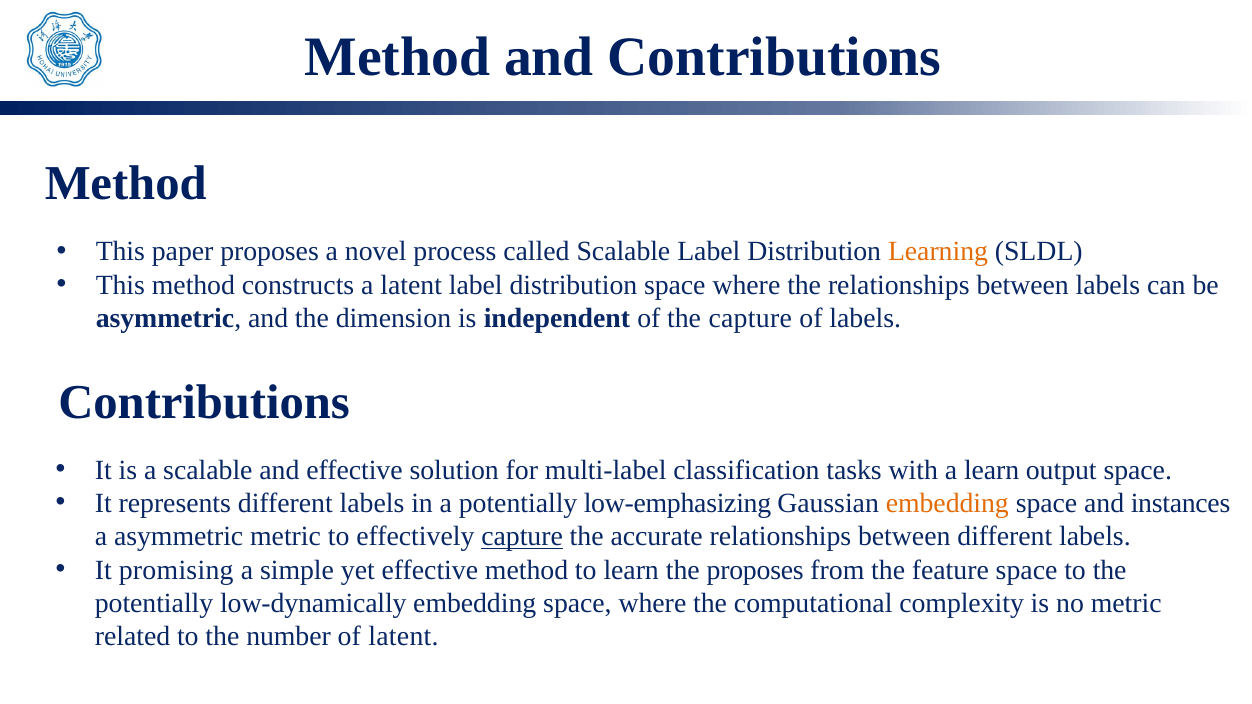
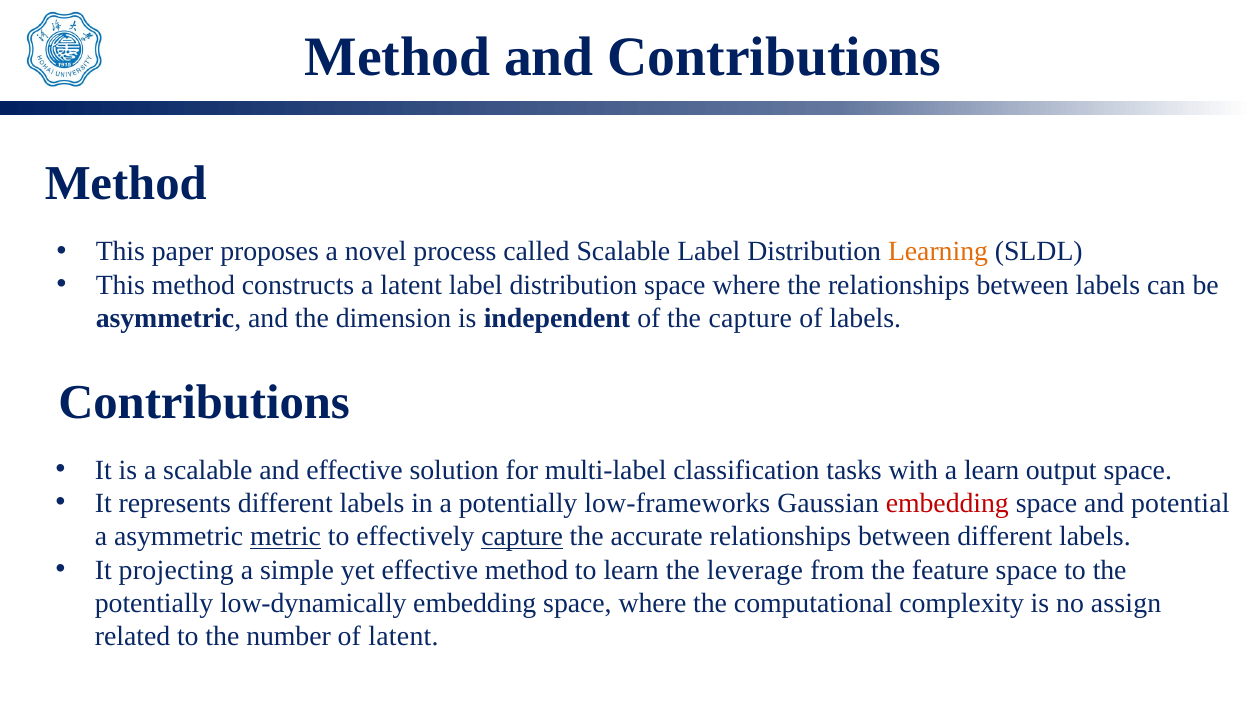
low-emphasizing: low-emphasizing -> low-frameworks
embedding at (947, 504) colour: orange -> red
instances: instances -> potential
metric at (286, 537) underline: none -> present
promising: promising -> projecting
the proposes: proposes -> leverage
no metric: metric -> assign
